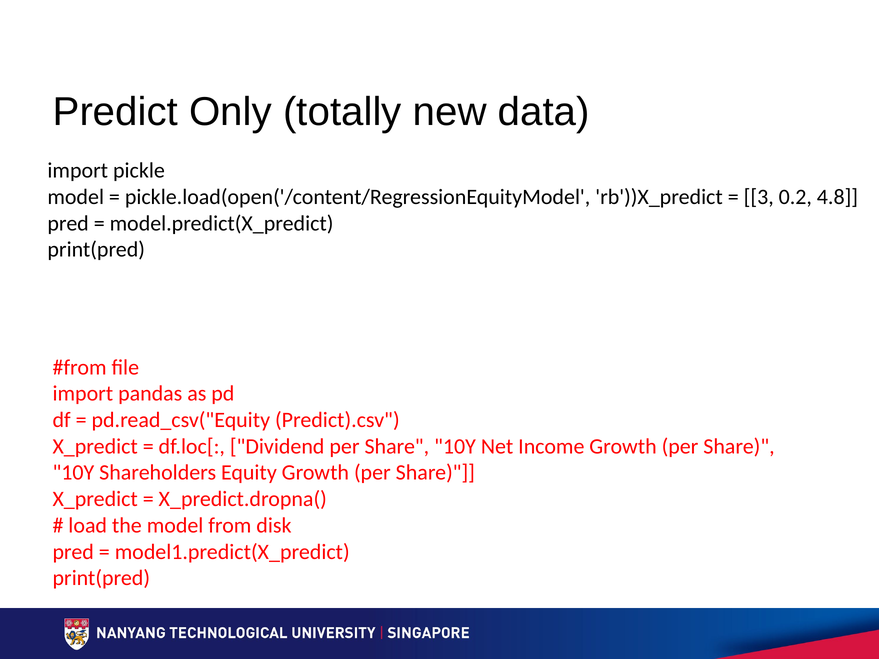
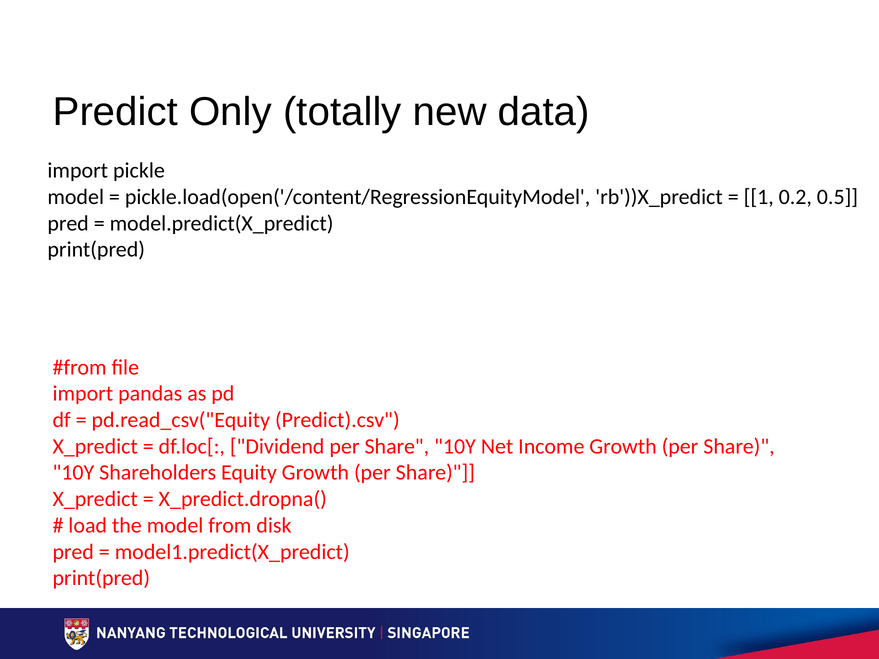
3: 3 -> 1
4.8: 4.8 -> 0.5
